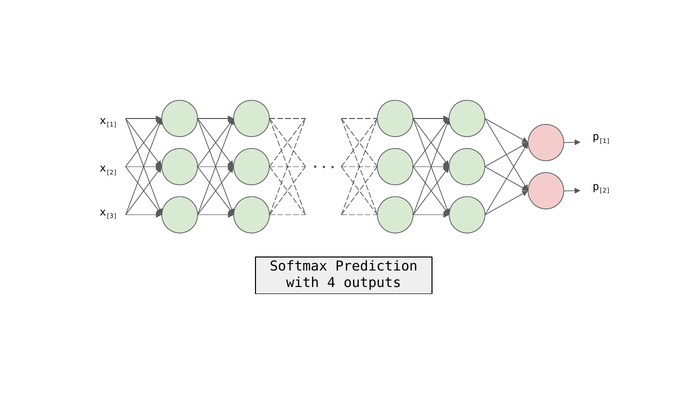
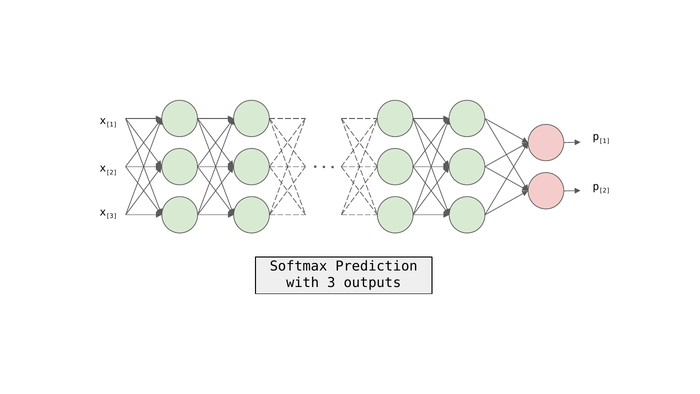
with 4: 4 -> 3
